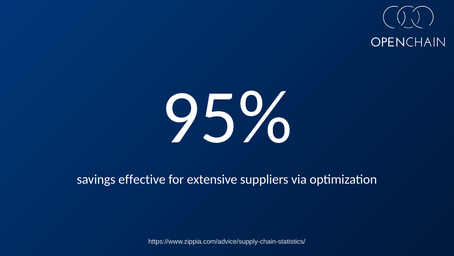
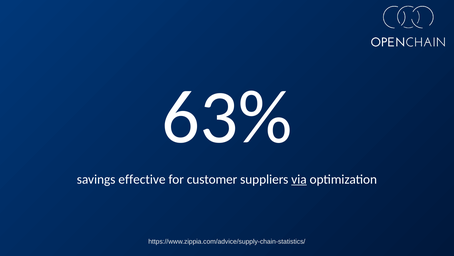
95%: 95% -> 63%
extensive: extensive -> customer
via underline: none -> present
